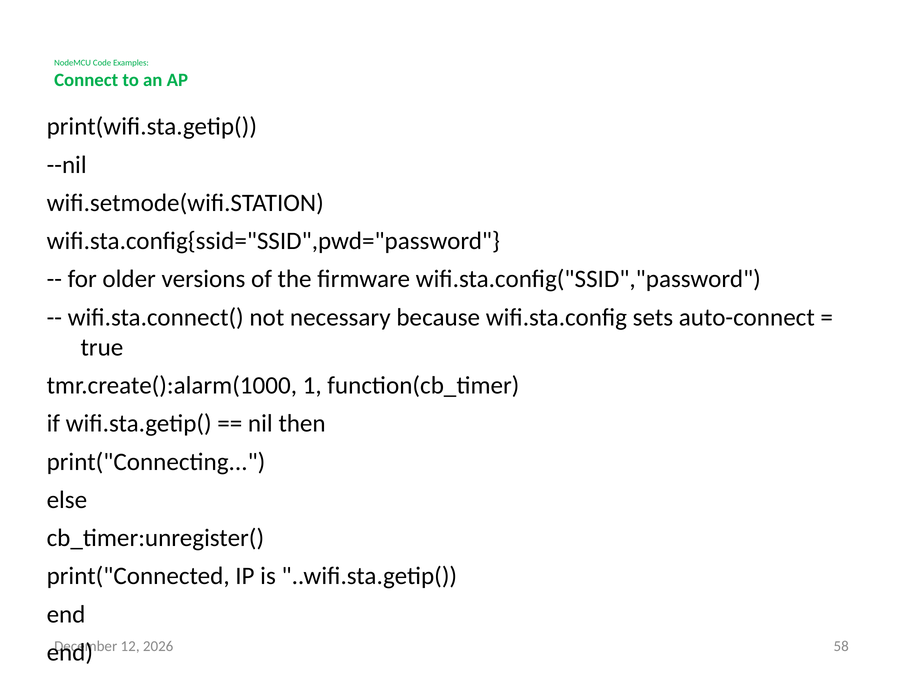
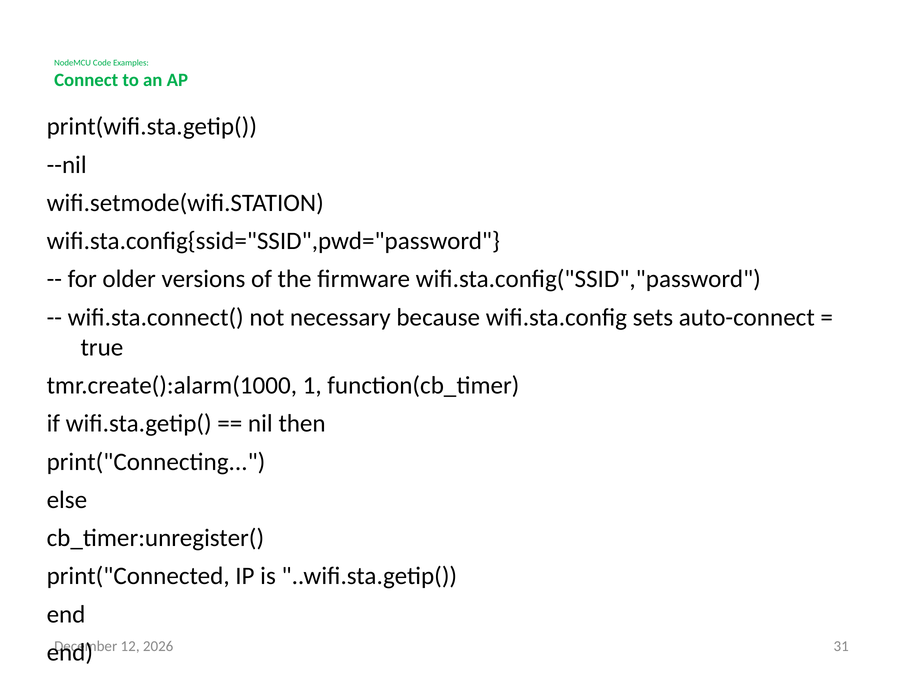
58: 58 -> 31
